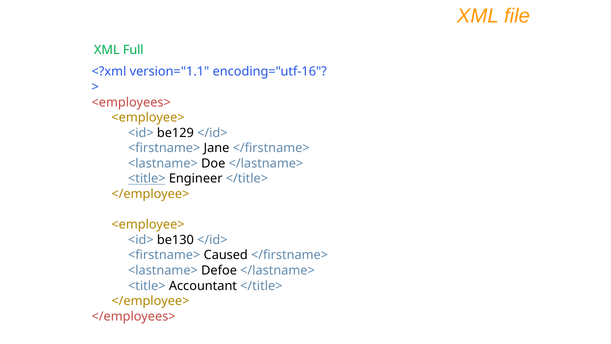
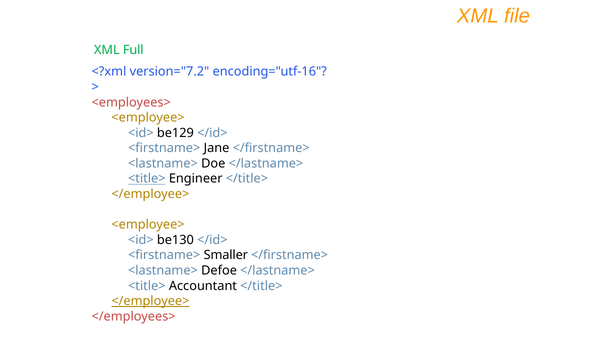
version="1.1: version="1.1 -> version="7.2
Caused: Caused -> Smaller
</employee> at (150, 301) underline: none -> present
